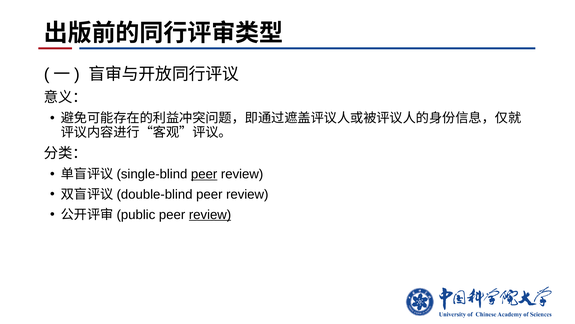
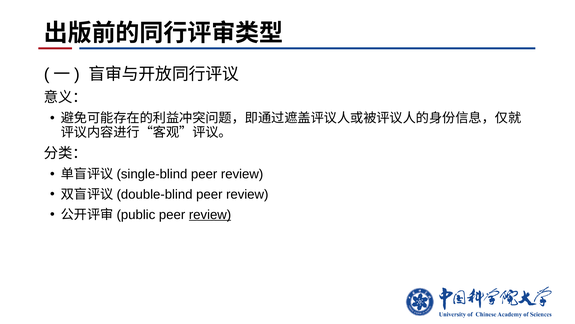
peer at (204, 174) underline: present -> none
